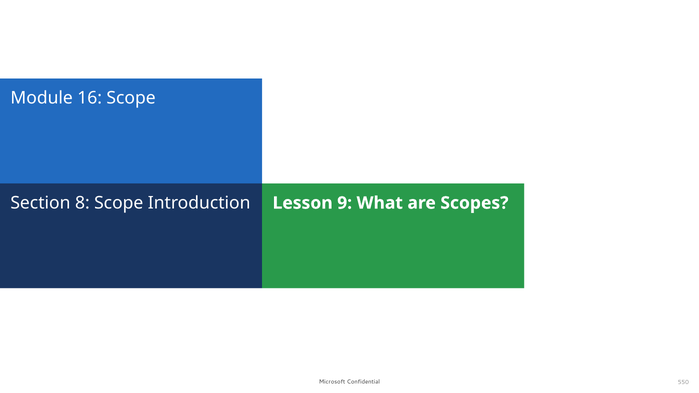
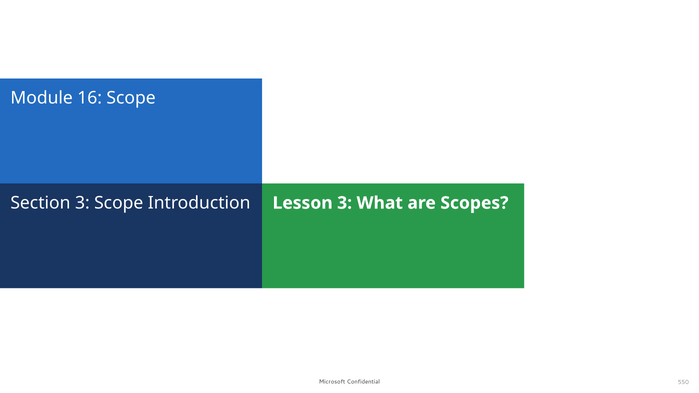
Section 8: 8 -> 3
Lesson 9: 9 -> 3
